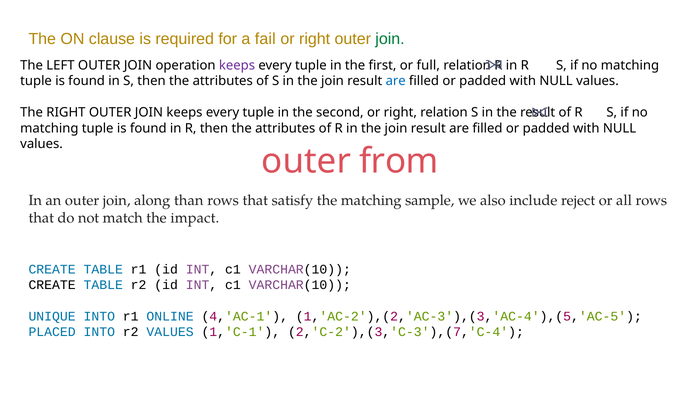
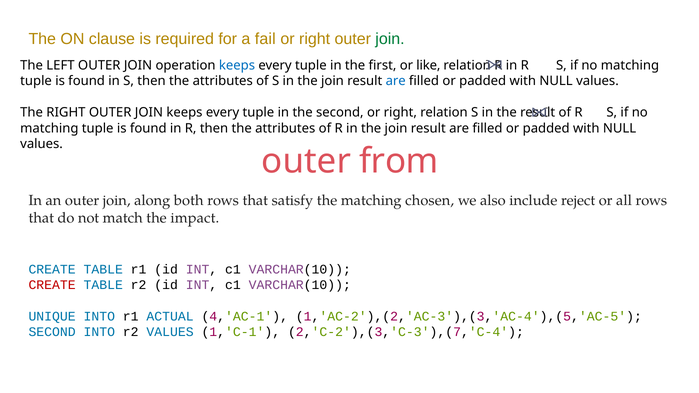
keeps at (237, 65) colour: purple -> blue
full: full -> like
than: than -> both
sample: sample -> chosen
CREATE at (52, 285) colour: black -> red
ONLINE: ONLINE -> ACTUAL
PLACED at (52, 332): PLACED -> SECOND
